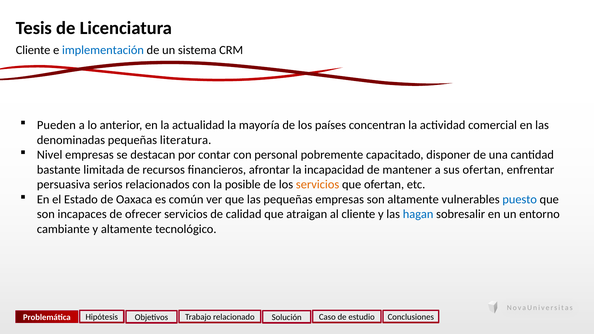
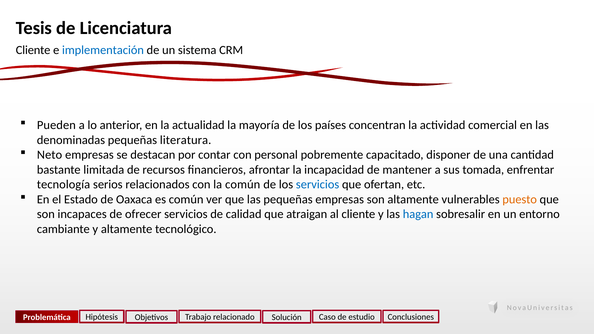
Nivel: Nivel -> Neto
sus ofertan: ofertan -> tomada
persuasiva: persuasiva -> tecnología
la posible: posible -> común
servicios at (318, 185) colour: orange -> blue
puesto colour: blue -> orange
